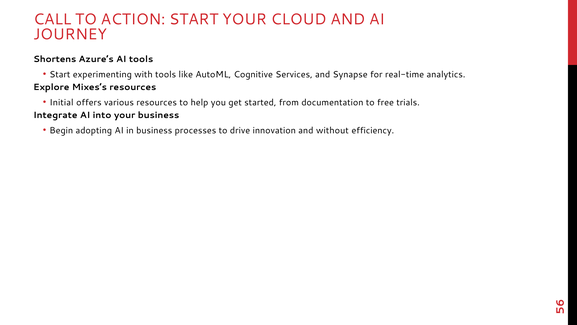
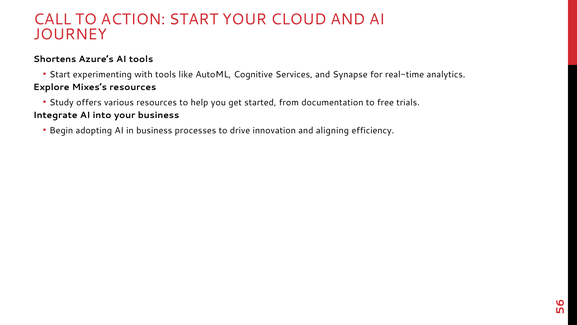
Initial: Initial -> Study
without: without -> aligning
